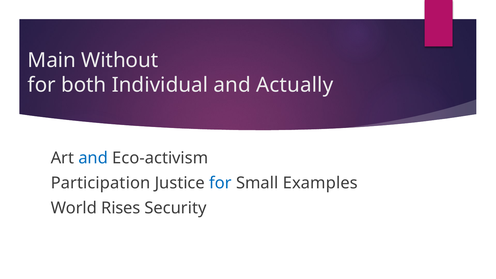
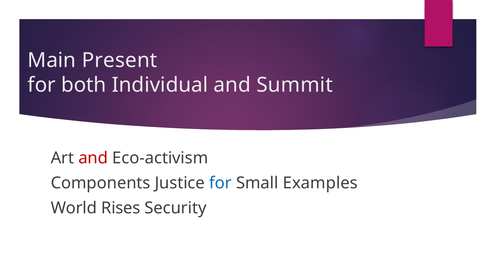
Without: Without -> Present
Actually: Actually -> Summit
and at (93, 158) colour: blue -> red
Participation: Participation -> Components
